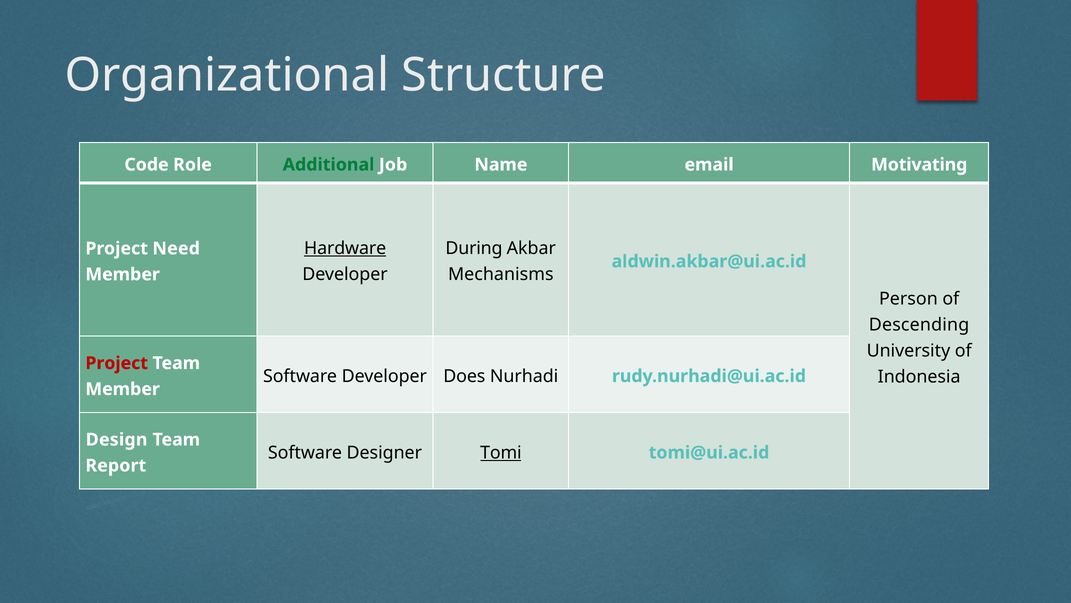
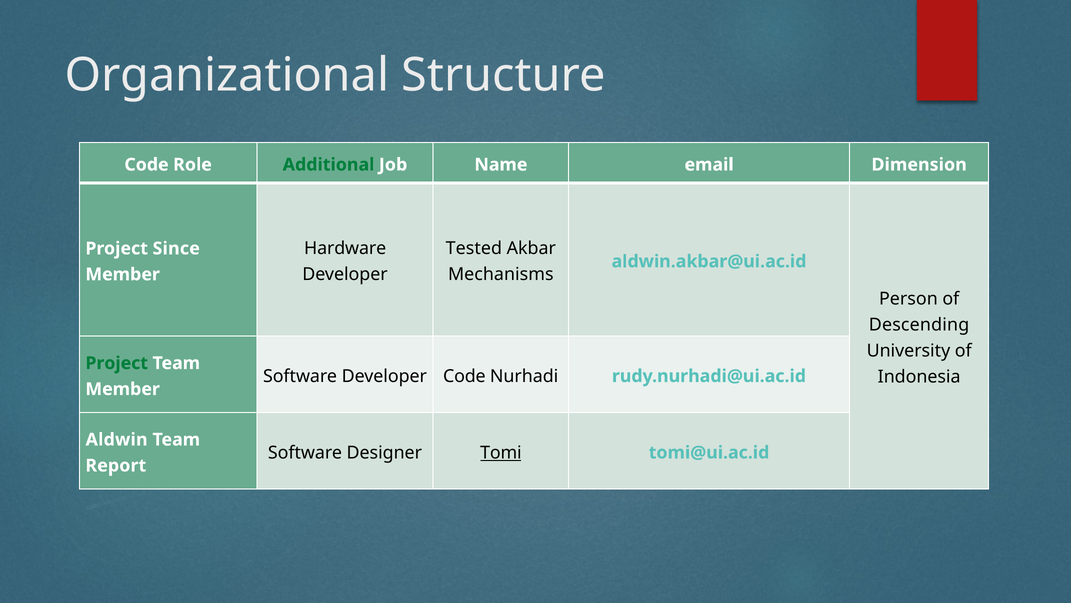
Motivating: Motivating -> Dimension
Hardware underline: present -> none
During: During -> Tested
Need: Need -> Since
Project at (117, 363) colour: red -> green
Developer Does: Does -> Code
Design: Design -> Aldwin
